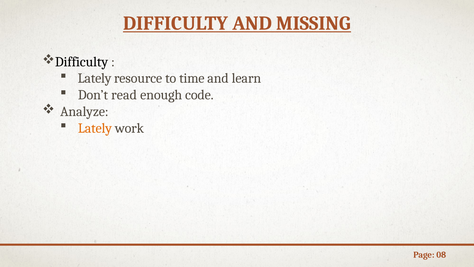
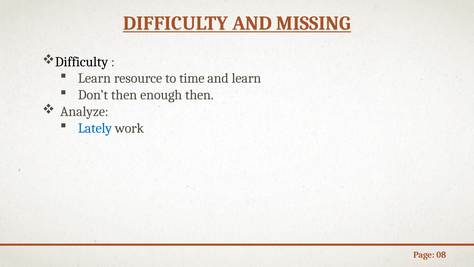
Lately at (95, 78): Lately -> Learn
Don’t read: read -> then
enough code: code -> then
Lately at (95, 128) colour: orange -> blue
